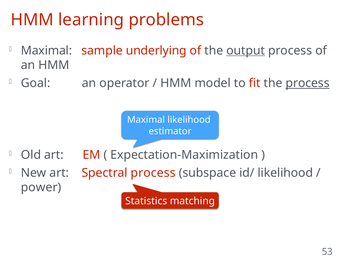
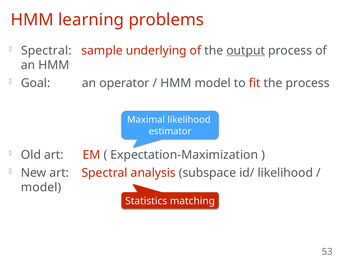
Maximal at (46, 51): Maximal -> Spectral
process at (308, 83) underline: present -> none
Spectral process: process -> analysis
power at (41, 188): power -> model
